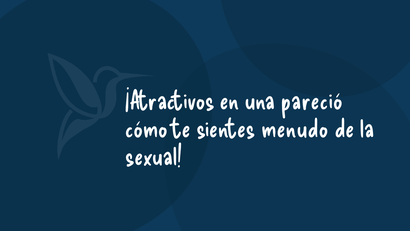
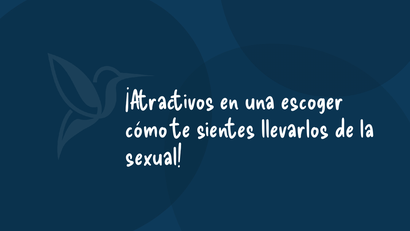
pareció: pareció -> escoger
menudo: menudo -> llevarlos
